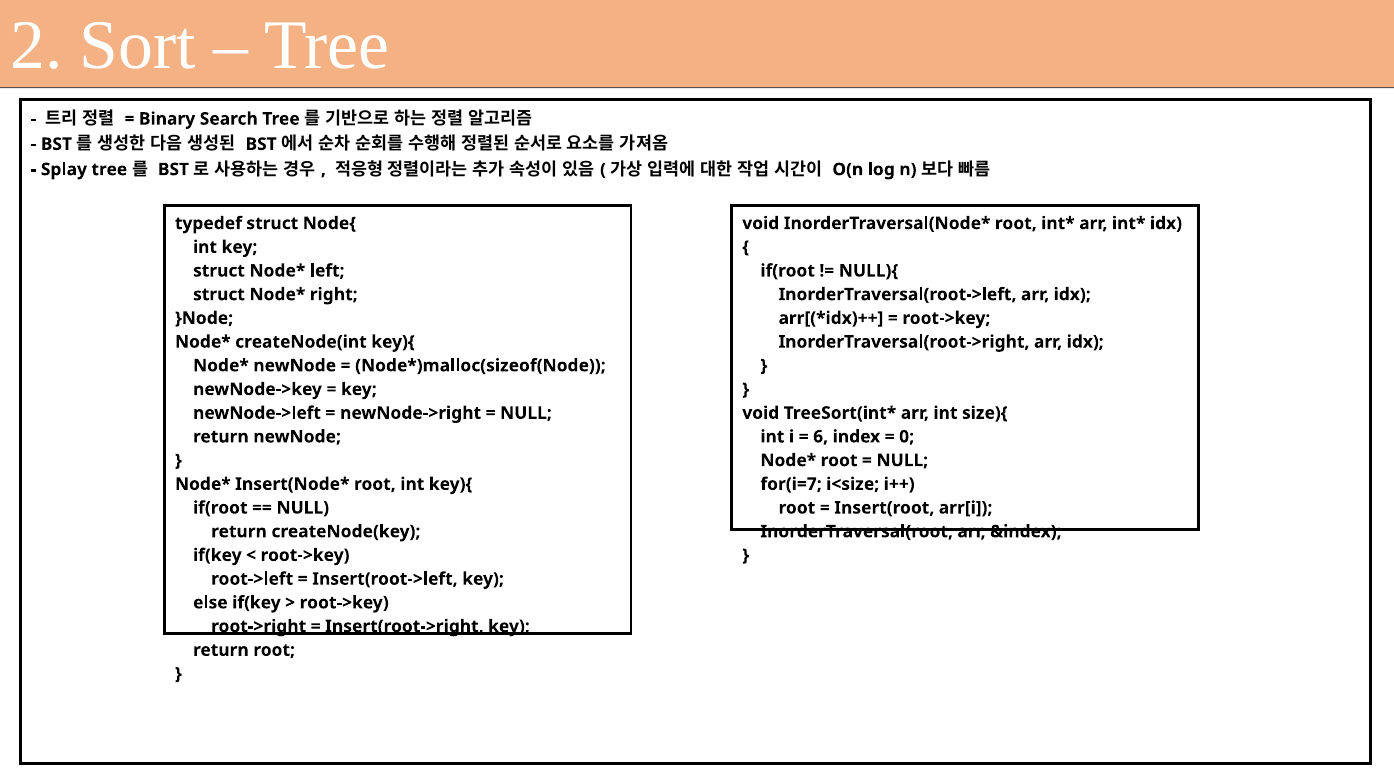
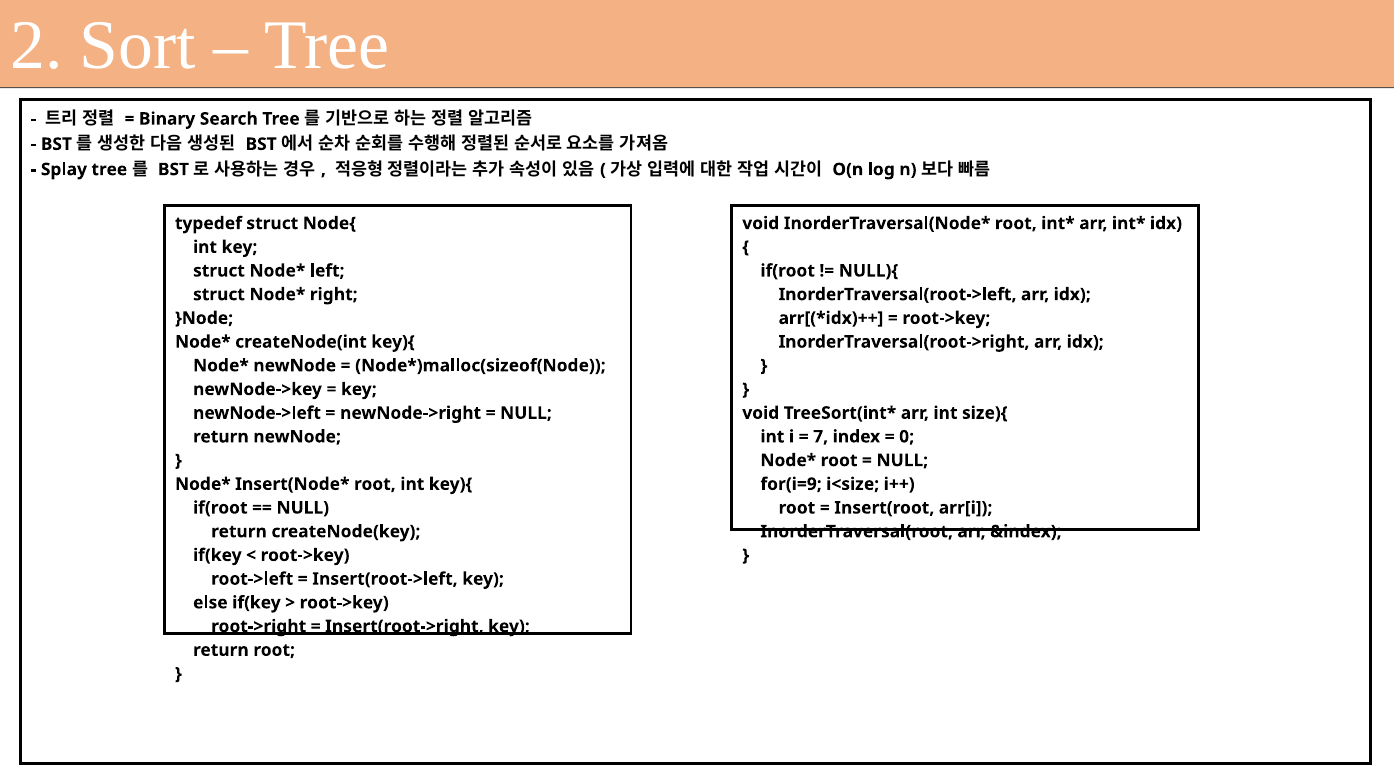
6: 6 -> 7
for(i=7: for(i=7 -> for(i=9
